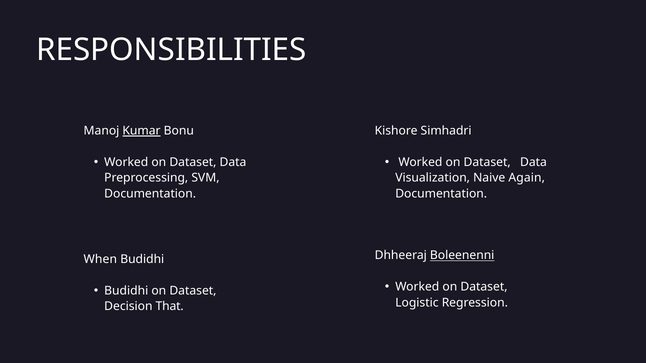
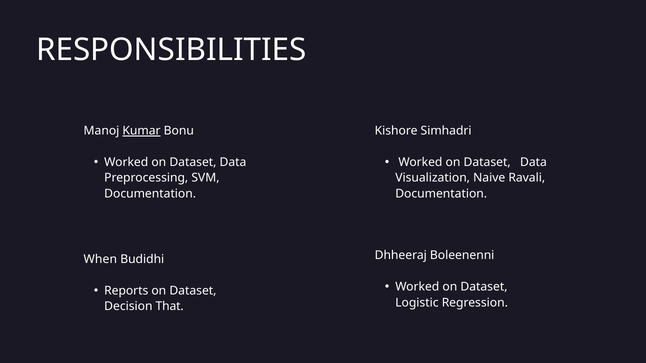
Again: Again -> Ravali
Boleenenni underline: present -> none
Budidhi at (126, 291): Budidhi -> Reports
